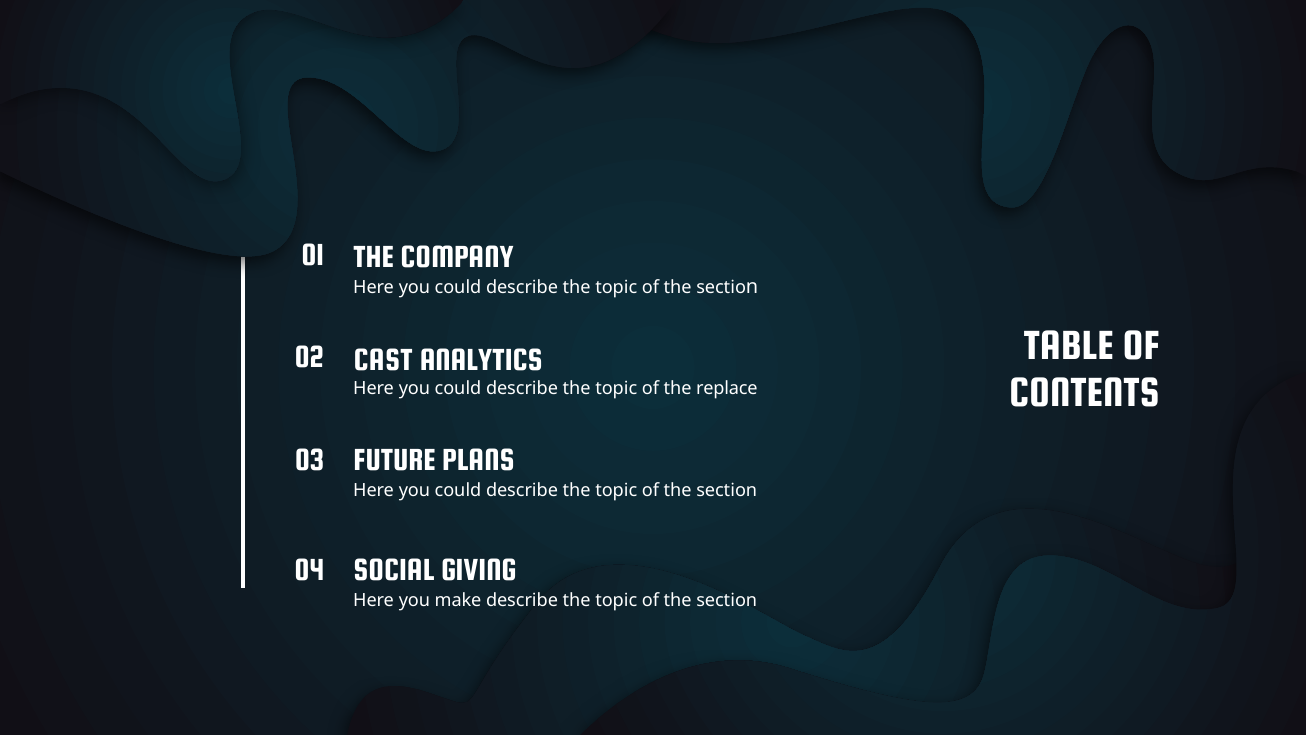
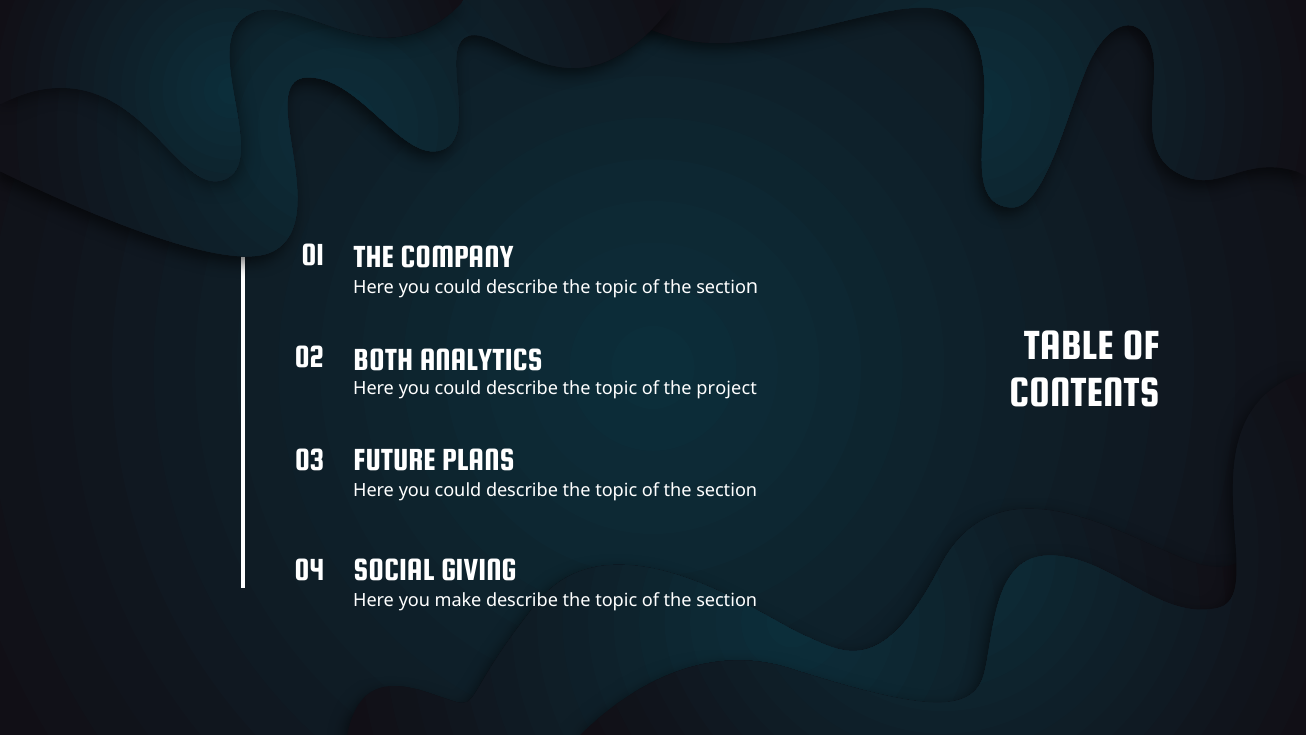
CAST: CAST -> BOTH
replace: replace -> project
